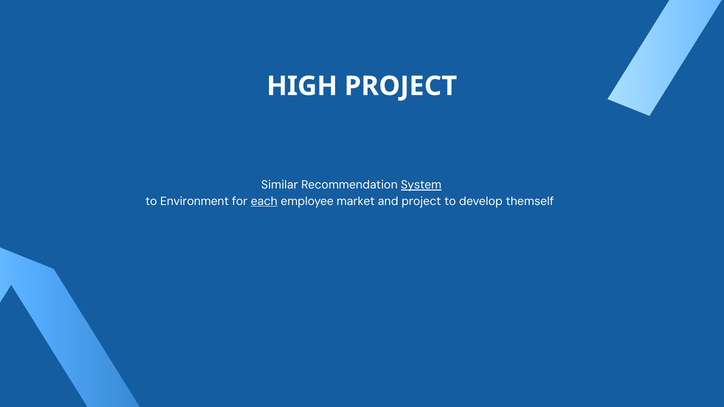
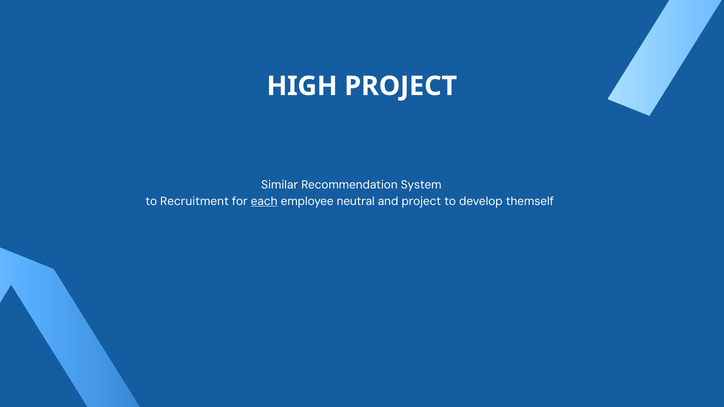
System underline: present -> none
Environment: Environment -> Recruitment
market: market -> neutral
